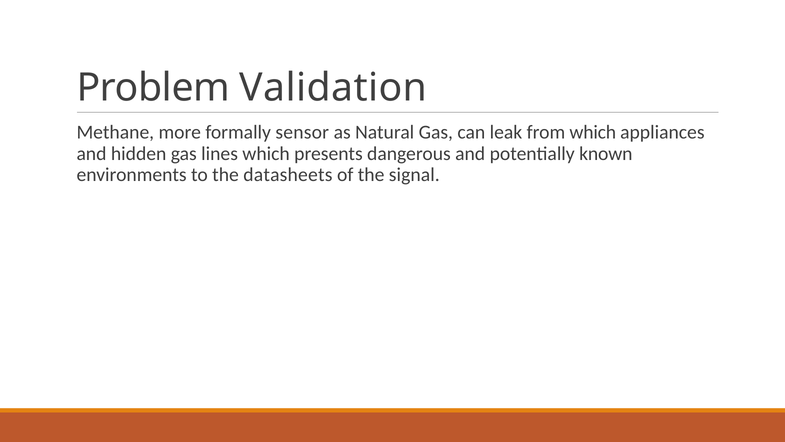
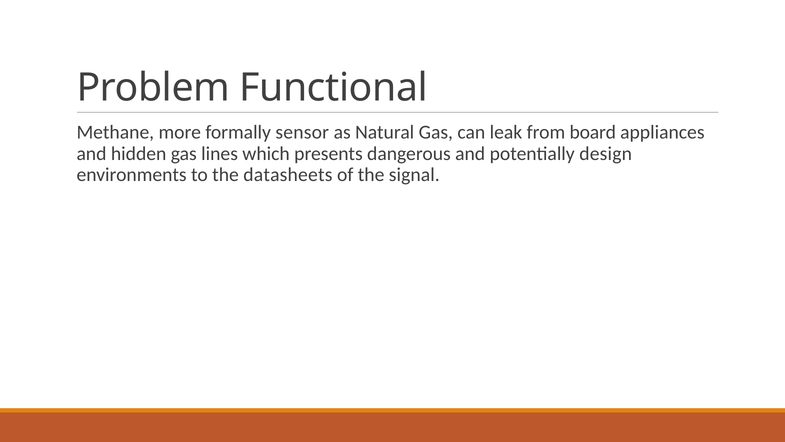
Validation: Validation -> Functional
from which: which -> board
known: known -> design
